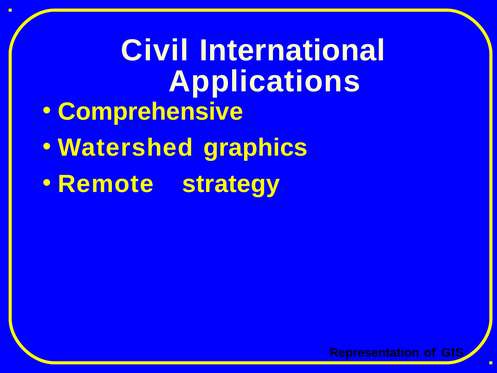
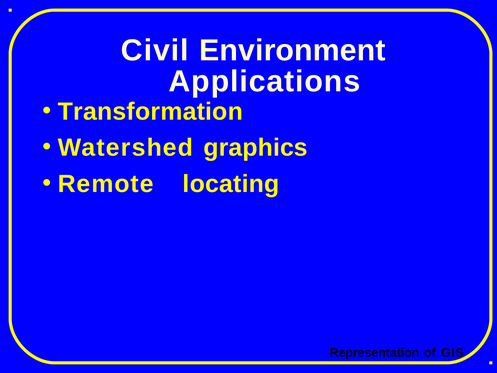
International: International -> Environment
Comprehensive: Comprehensive -> Transformation
strategy: strategy -> locating
